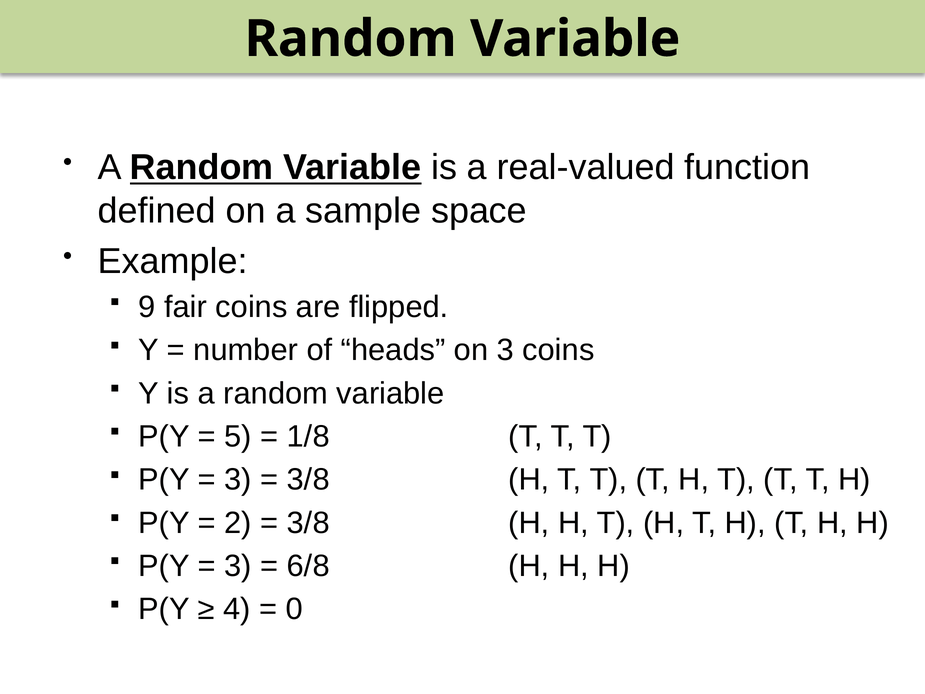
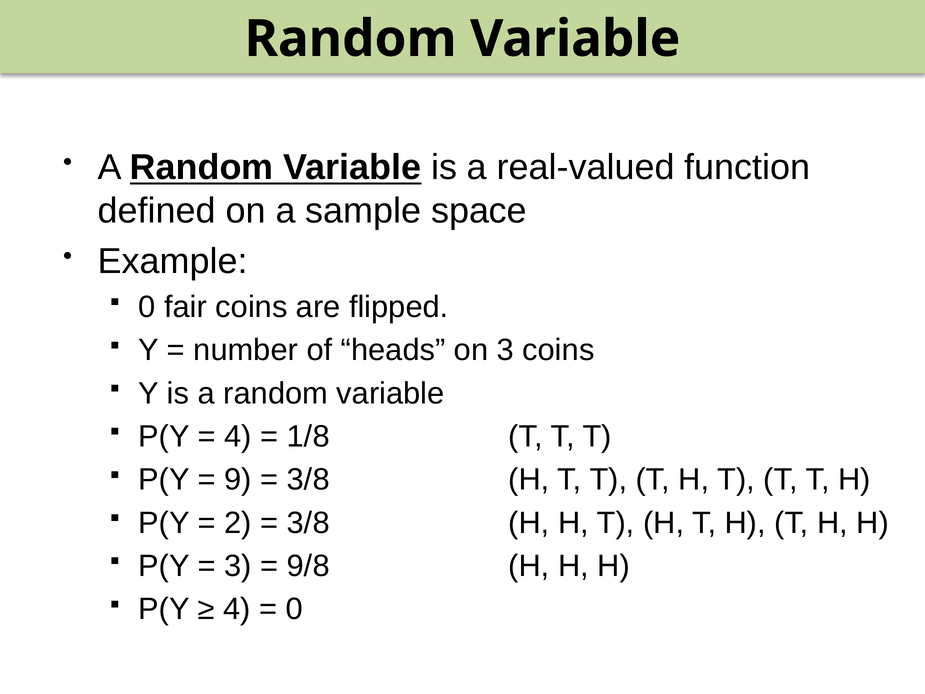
9 at (147, 307): 9 -> 0
5 at (238, 436): 5 -> 4
3 at (238, 480): 3 -> 9
6/8: 6/8 -> 9/8
